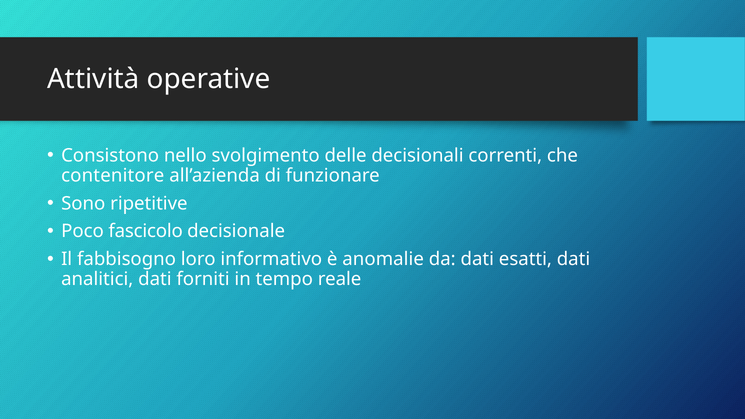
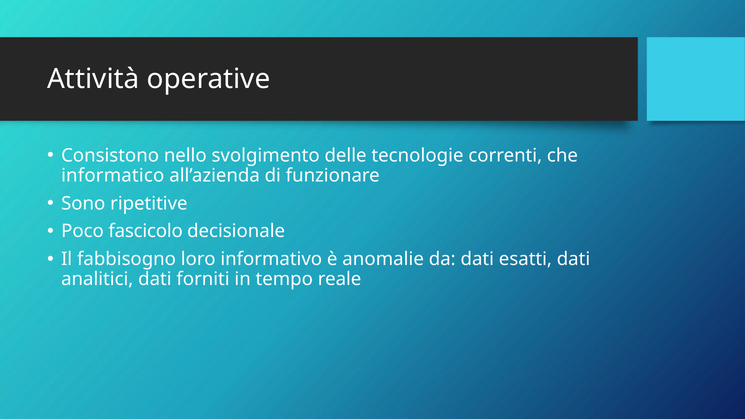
decisionali: decisionali -> tecnologie
contenitore: contenitore -> informatico
